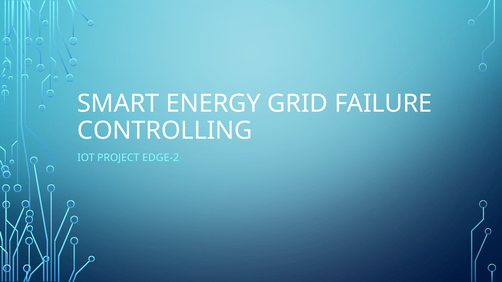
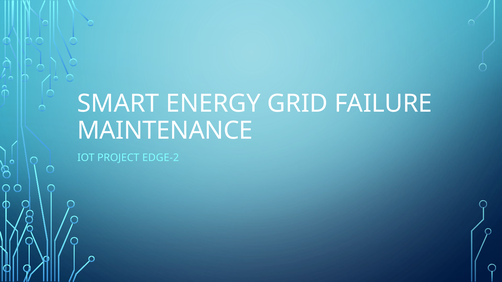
CONTROLLING: CONTROLLING -> MAINTENANCE
